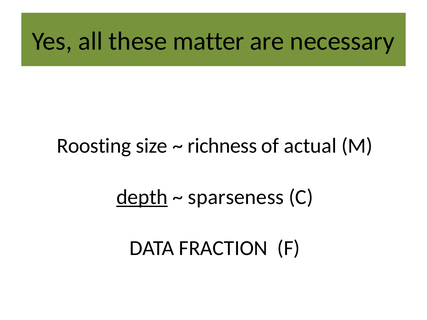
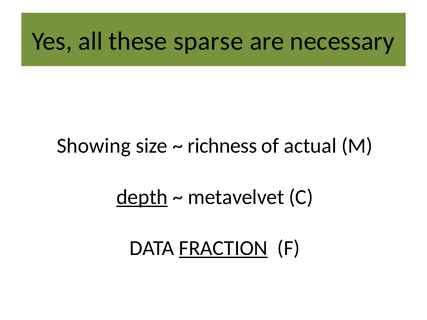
matter: matter -> sparse
Roosting: Roosting -> Showing
sparseness: sparseness -> metavelvet
FRACTION underline: none -> present
